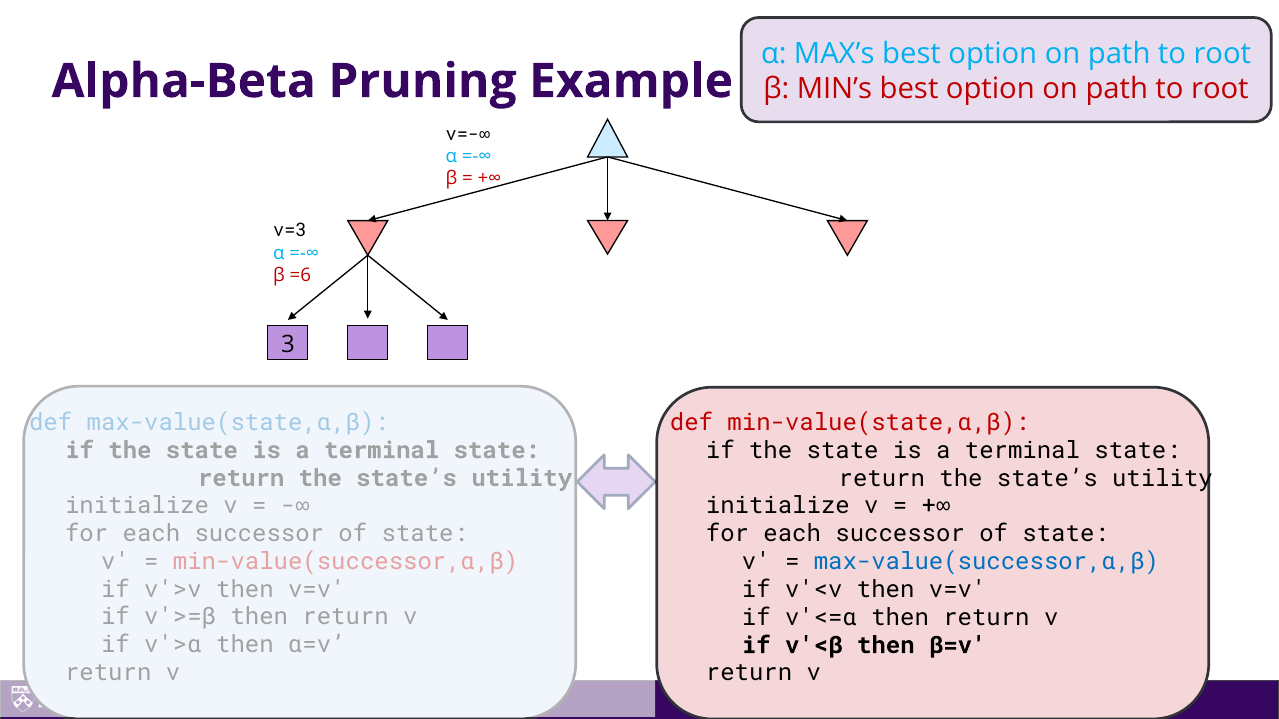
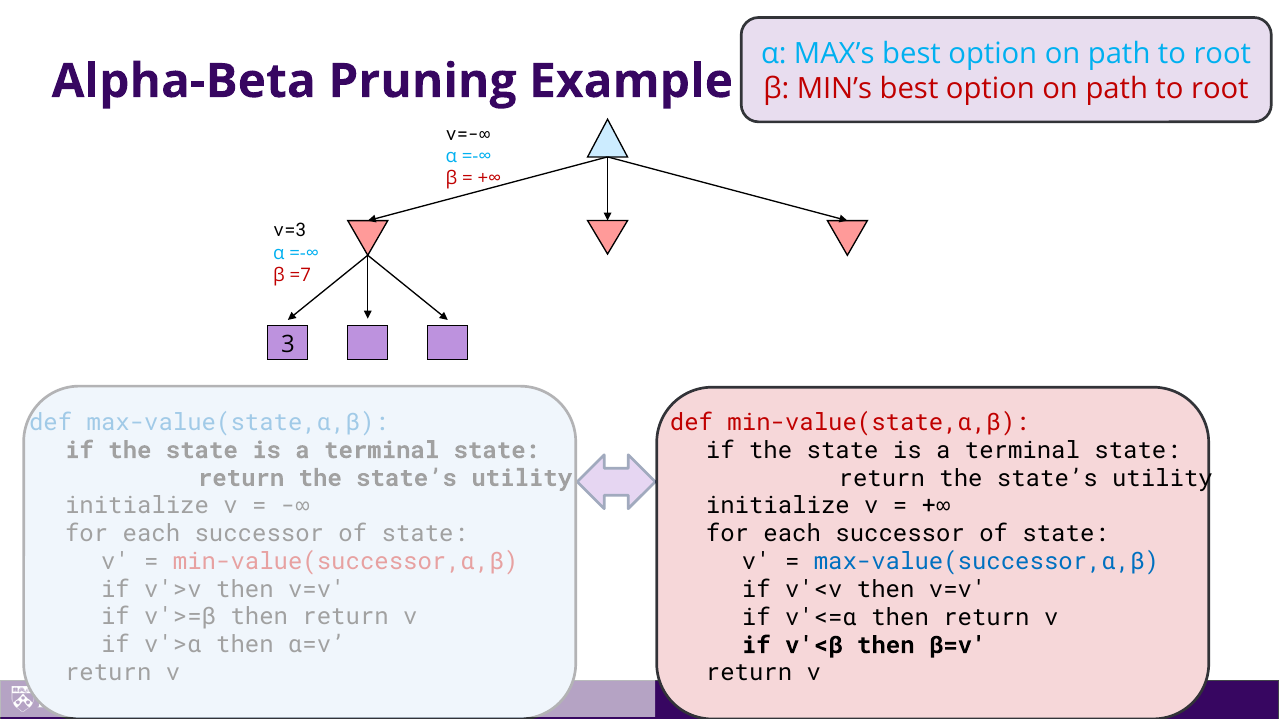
=6: =6 -> =7
